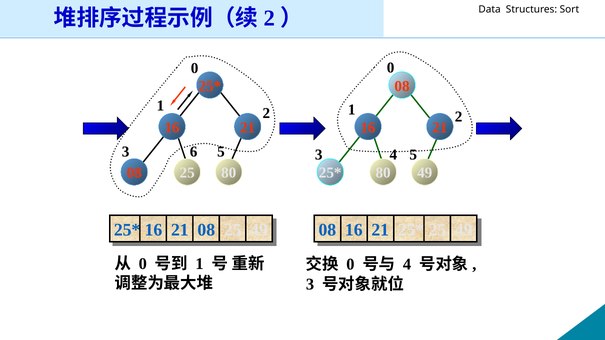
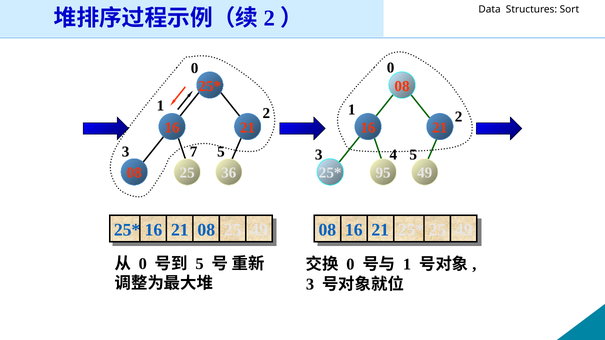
6: 6 -> 7
25 80: 80 -> 36
80 at (383, 173): 80 -> 95
1 at (199, 264): 1 -> 5
4 at (407, 265): 4 -> 1
